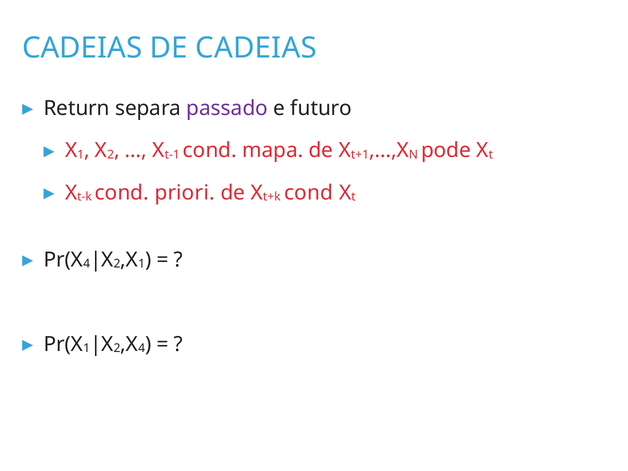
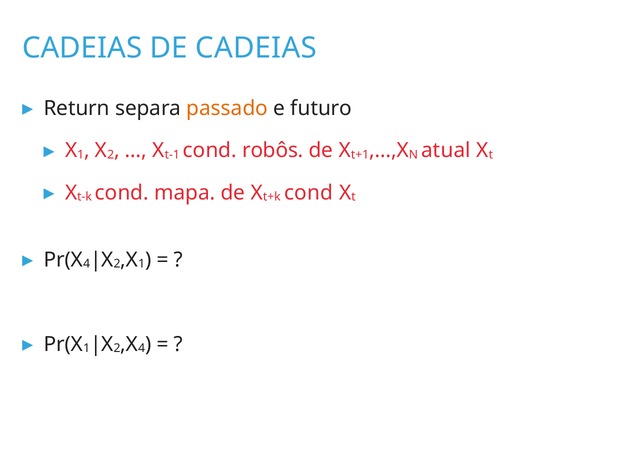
passado colour: purple -> orange
mapa: mapa -> robôs
pode: pode -> atual
priori: priori -> mapa
